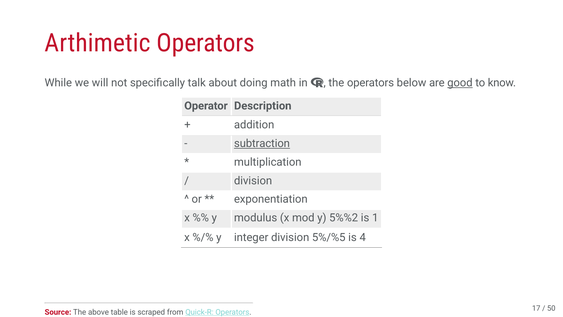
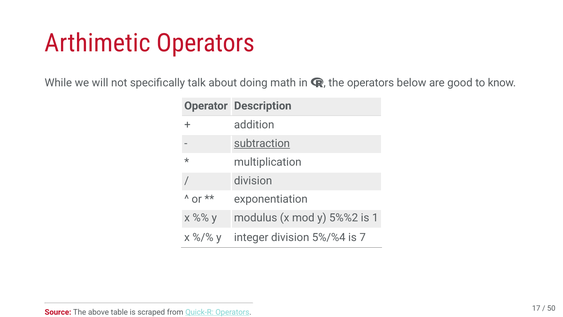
good underline: present -> none
5%/%5: 5%/%5 -> 5%/%4
4: 4 -> 7
